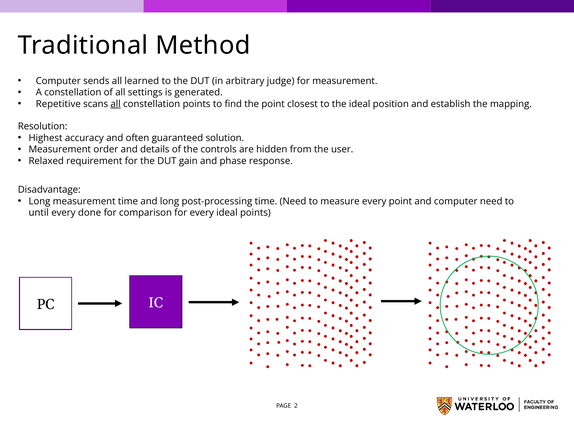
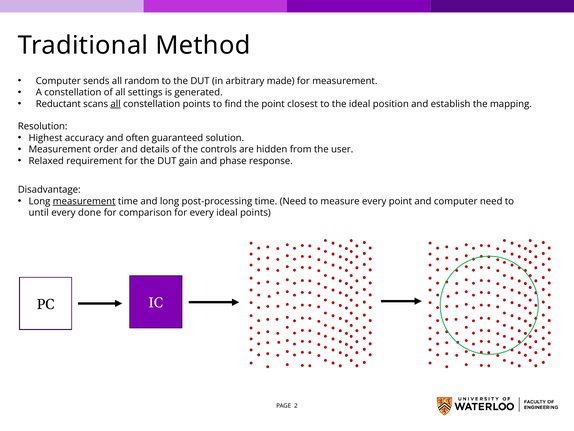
learned: learned -> random
judge: judge -> made
Repetitive: Repetitive -> Reductant
measurement at (84, 201) underline: none -> present
